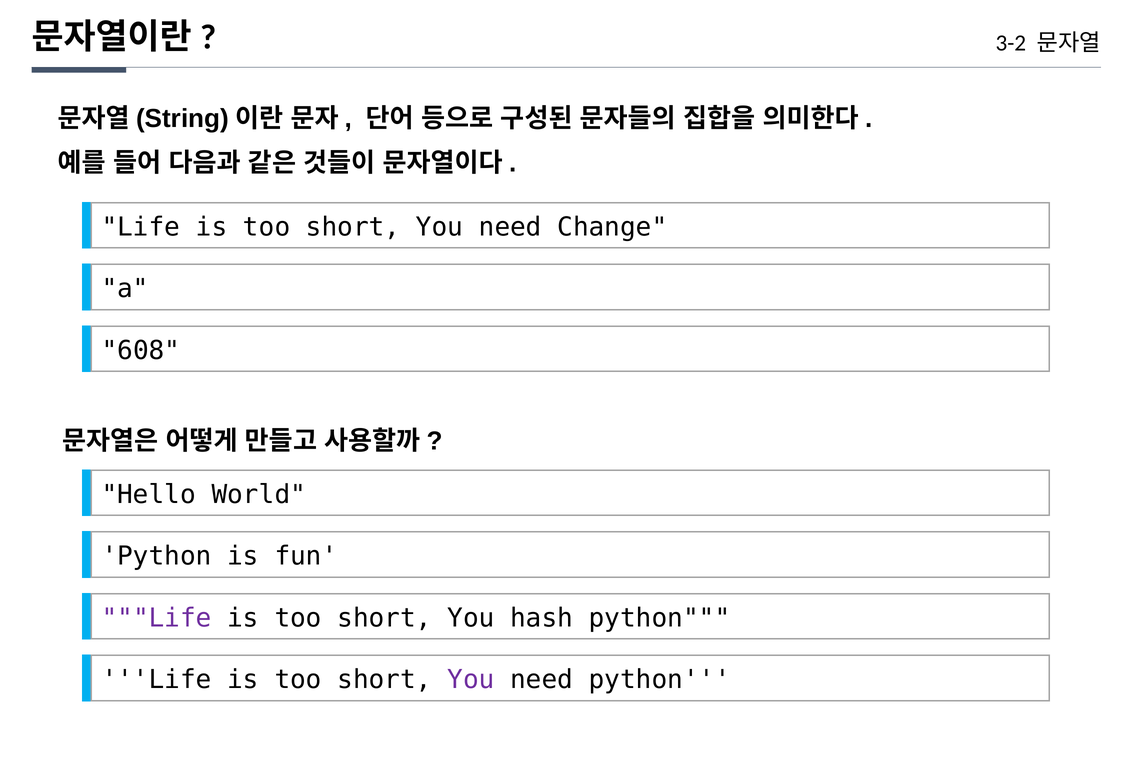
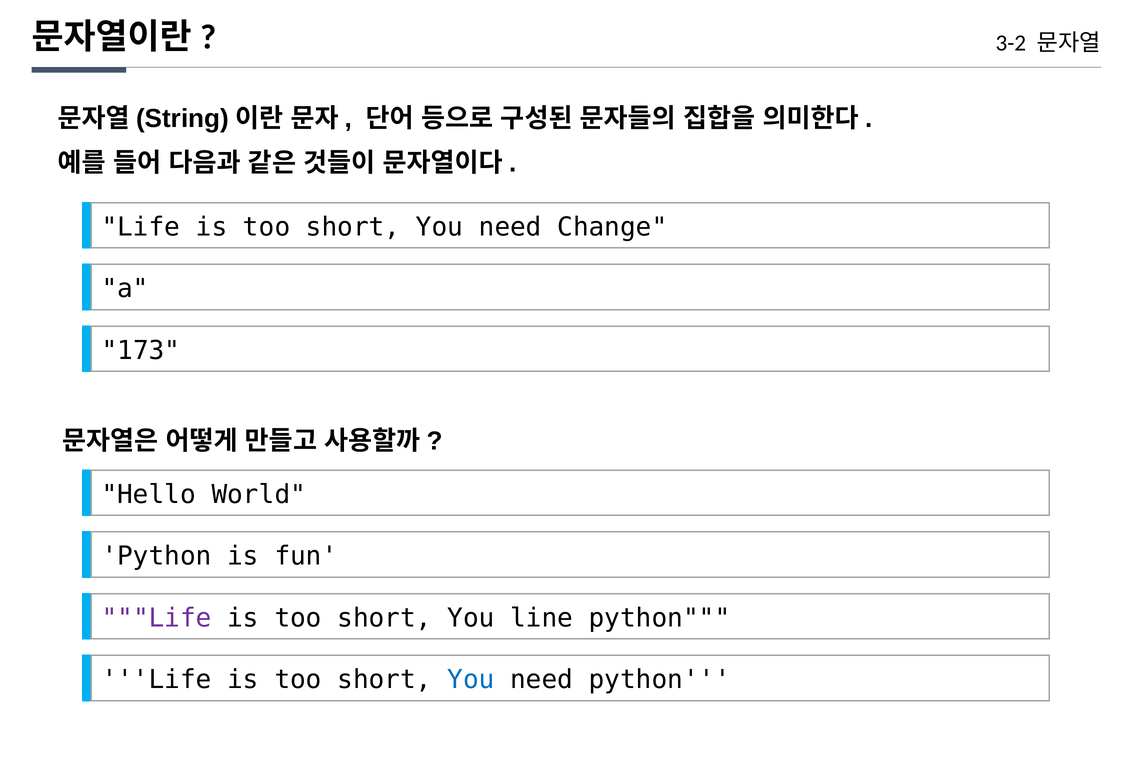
608: 608 -> 173
hash: hash -> line
You at (471, 680) colour: purple -> blue
